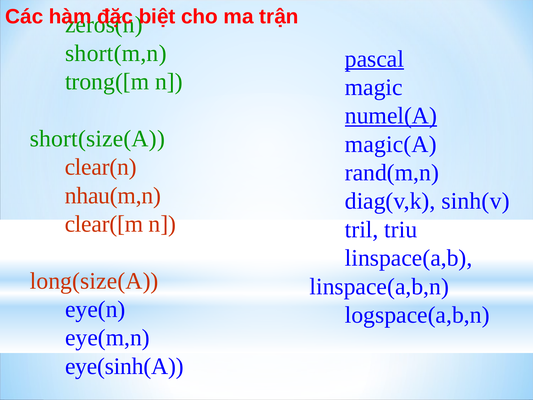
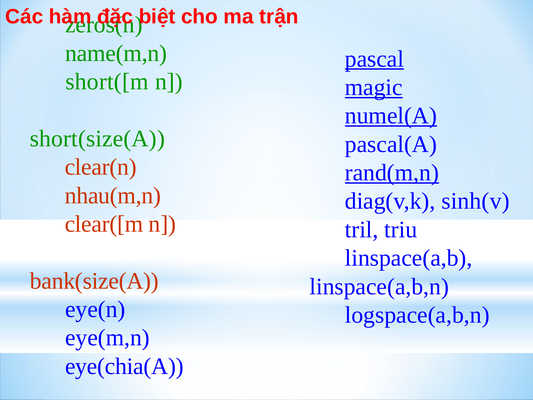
short(m,n: short(m,n -> name(m,n
trong([m: trong([m -> short([m
magic underline: none -> present
magic(A: magic(A -> pascal(A
rand(m,n underline: none -> present
long(size(A: long(size(A -> bank(size(A
eye(sinh(A: eye(sinh(A -> eye(chia(A
